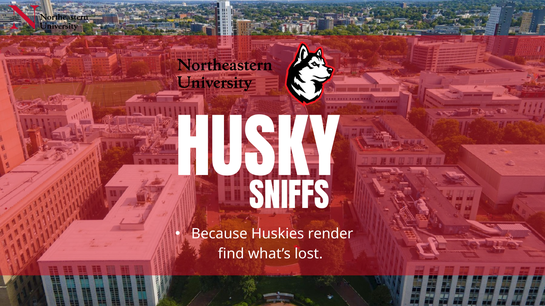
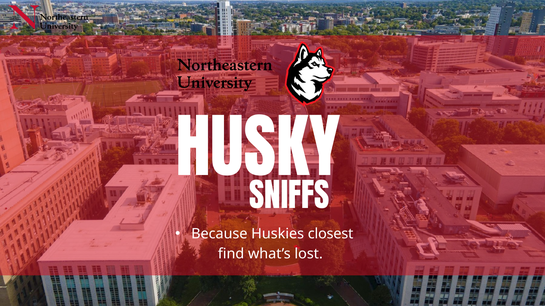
render: render -> closest
